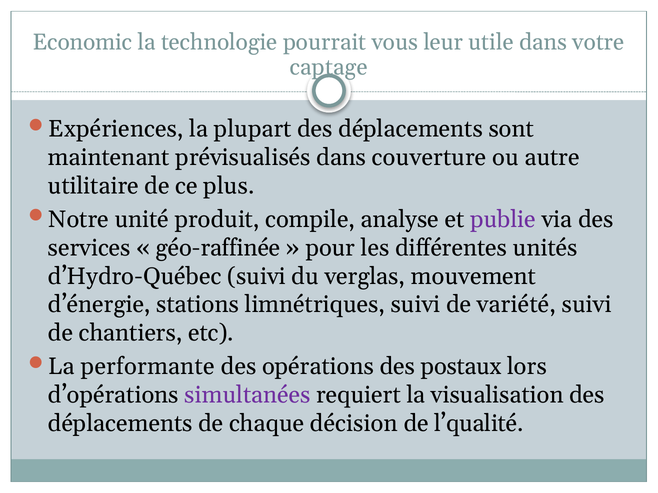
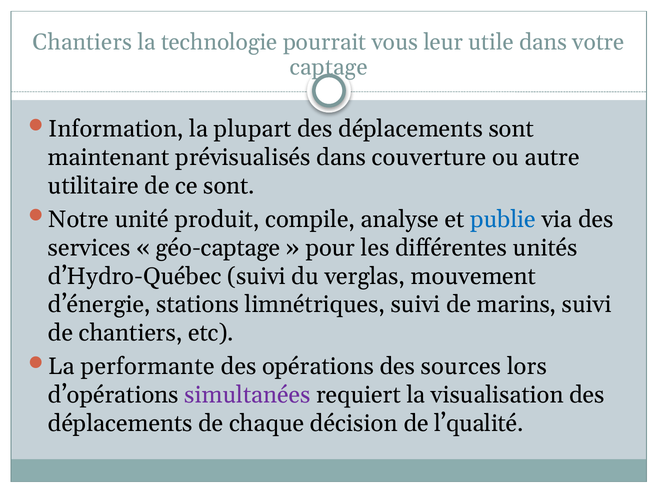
Economic at (82, 42): Economic -> Chantiers
Expériences: Expériences -> Information
ce plus: plus -> sont
publie colour: purple -> blue
géo-raffinée: géo-raffinée -> géo-captage
variété: variété -> marins
postaux: postaux -> sources
